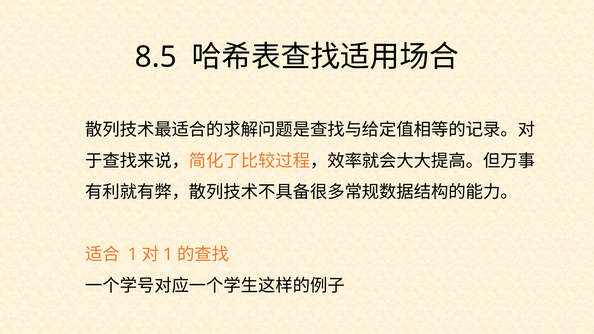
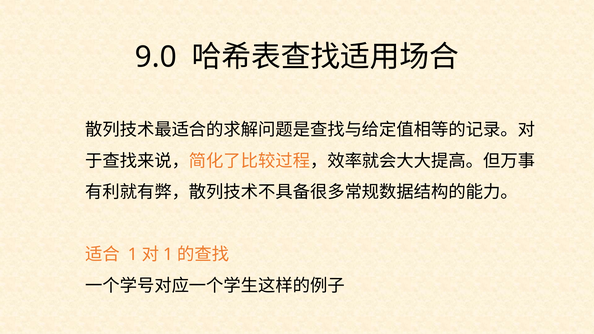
8.5: 8.5 -> 9.0
